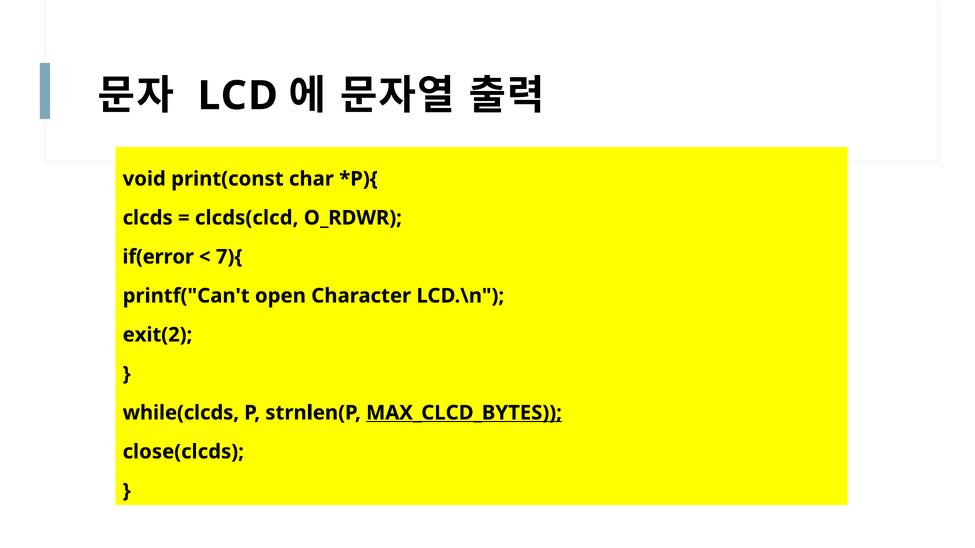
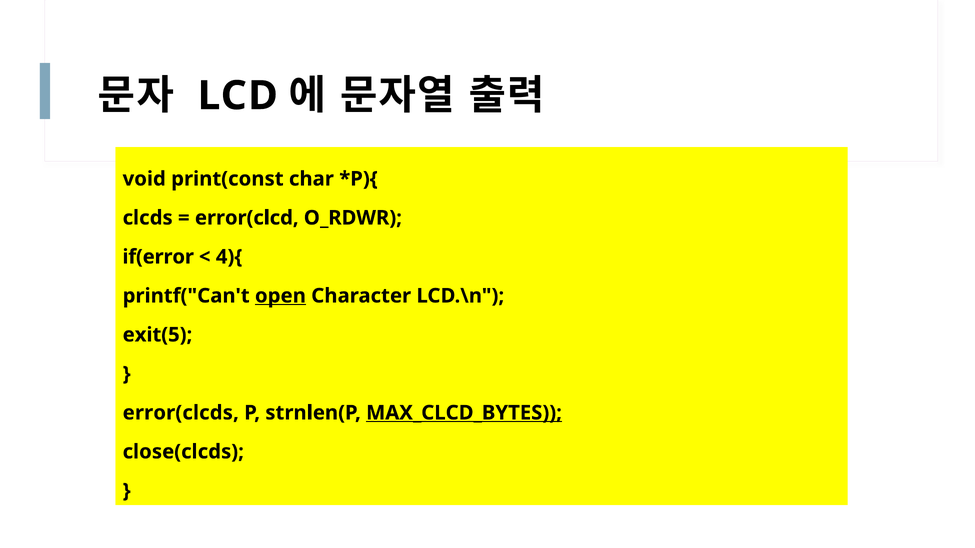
clcds(clcd: clcds(clcd -> error(clcd
7){: 7){ -> 4){
open underline: none -> present
exit(2: exit(2 -> exit(5
while(clcds: while(clcds -> error(clcds
